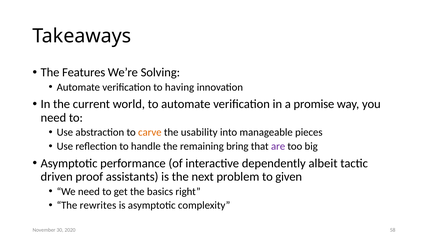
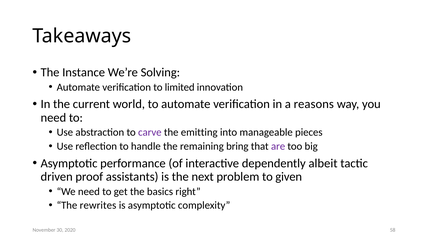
Features: Features -> Instance
having: having -> limited
promise: promise -> reasons
carve colour: orange -> purple
usability: usability -> emitting
